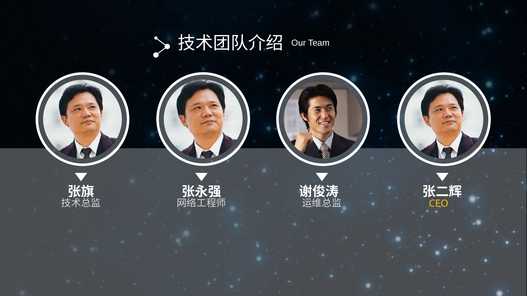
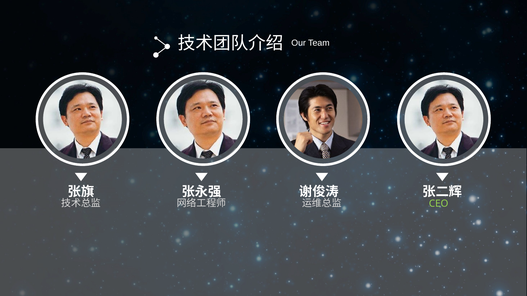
CEO colour: yellow -> light green
